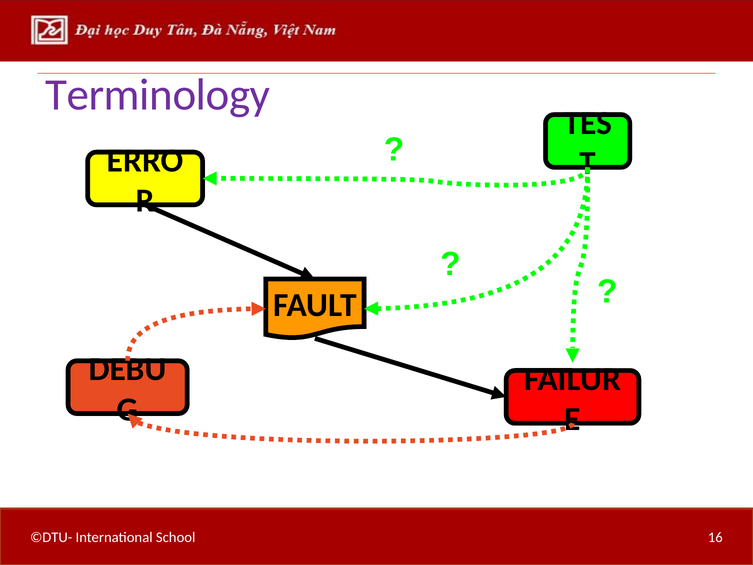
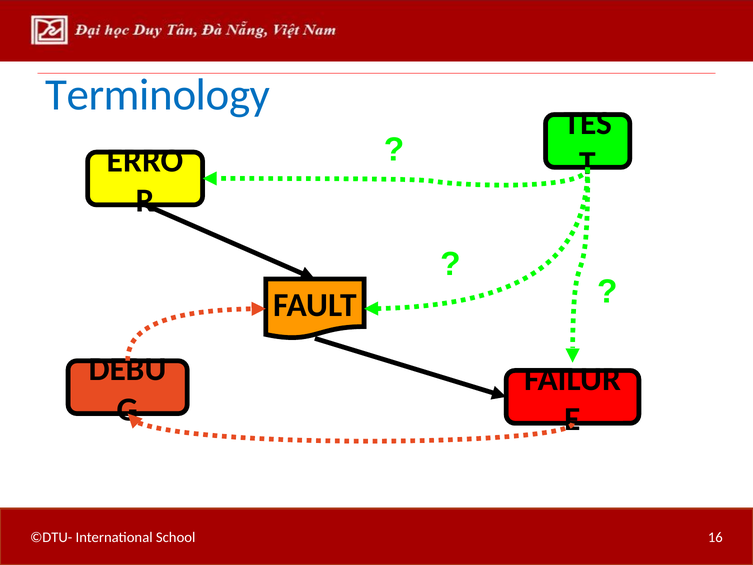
Terminology colour: purple -> blue
